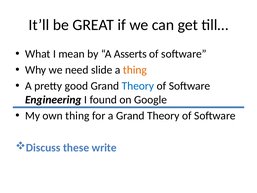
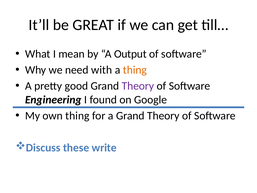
Asserts: Asserts -> Output
slide: slide -> with
Theory at (138, 86) colour: blue -> purple
